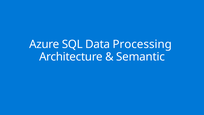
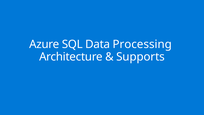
Semantic: Semantic -> Supports
